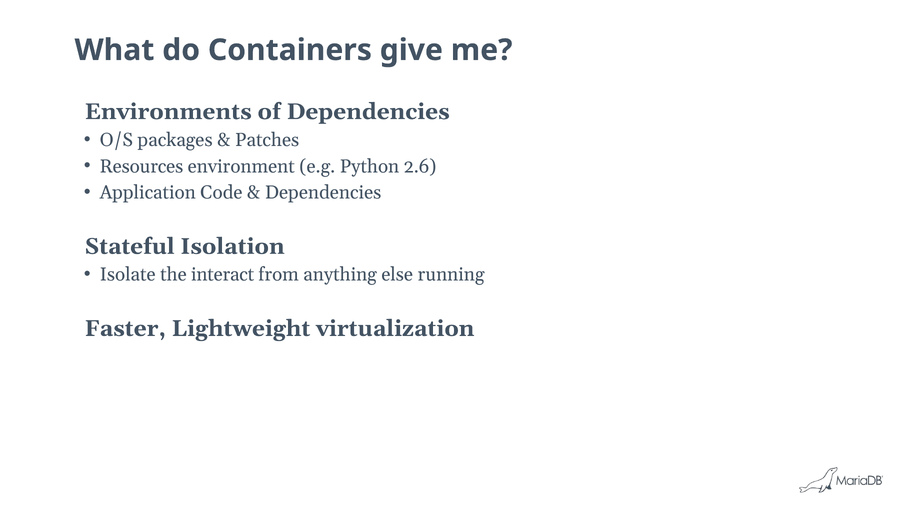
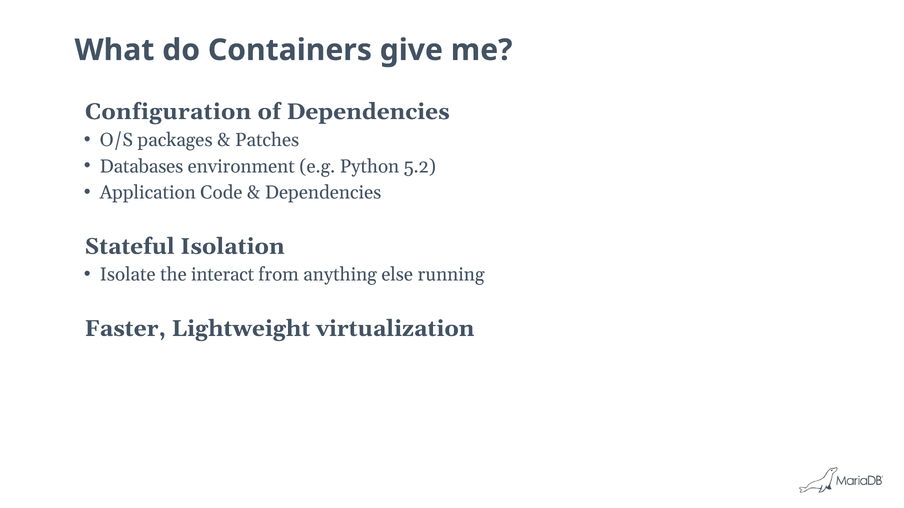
Environments: Environments -> Configuration
Resources: Resources -> Databases
2.6: 2.6 -> 5.2
